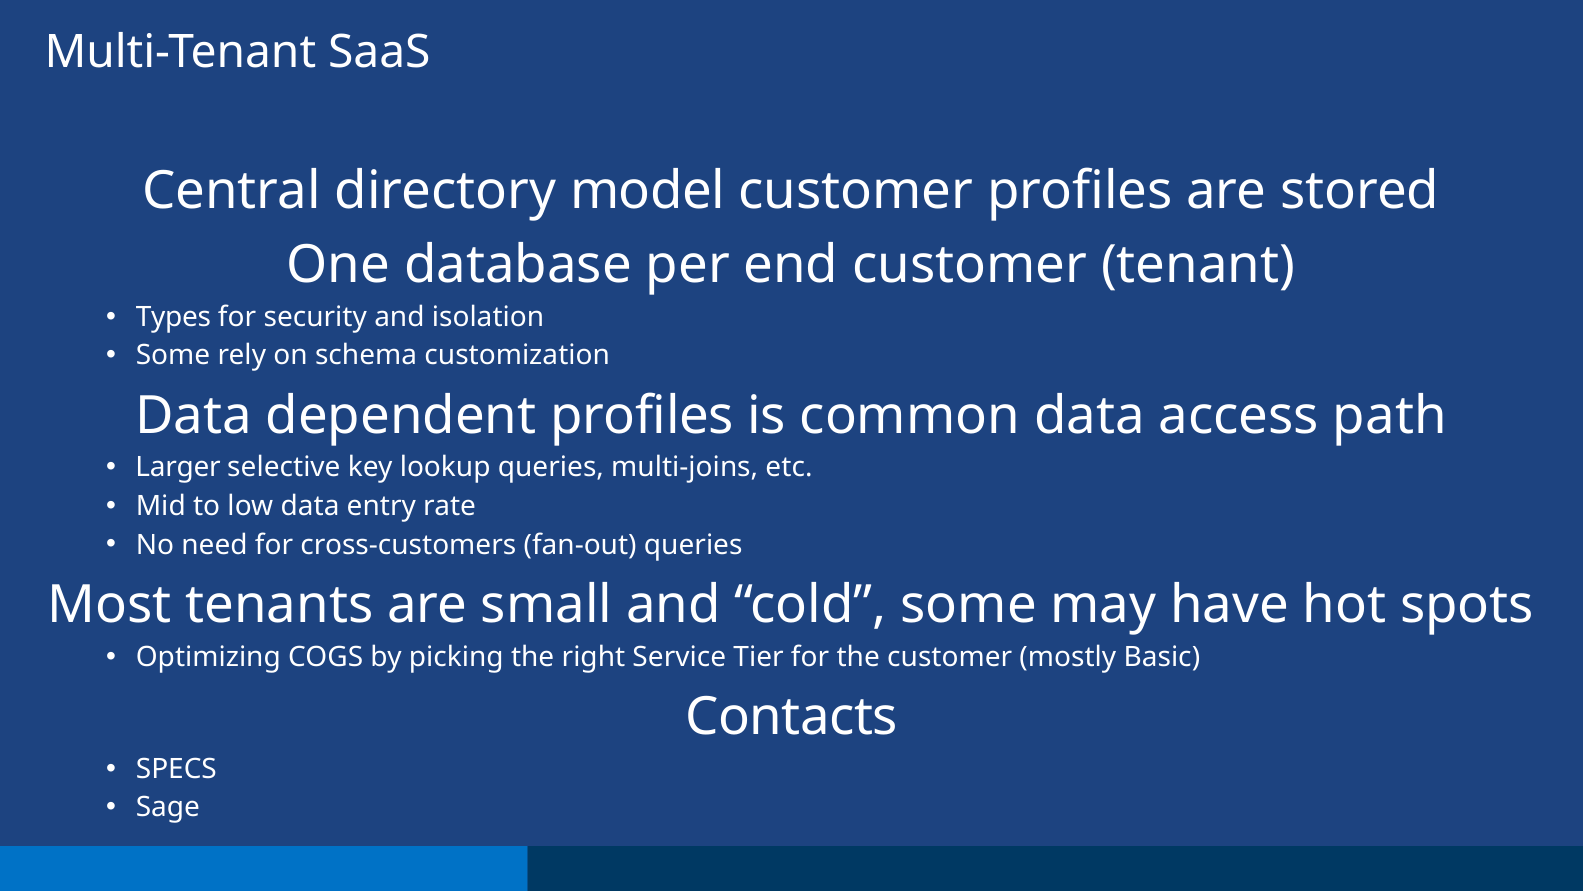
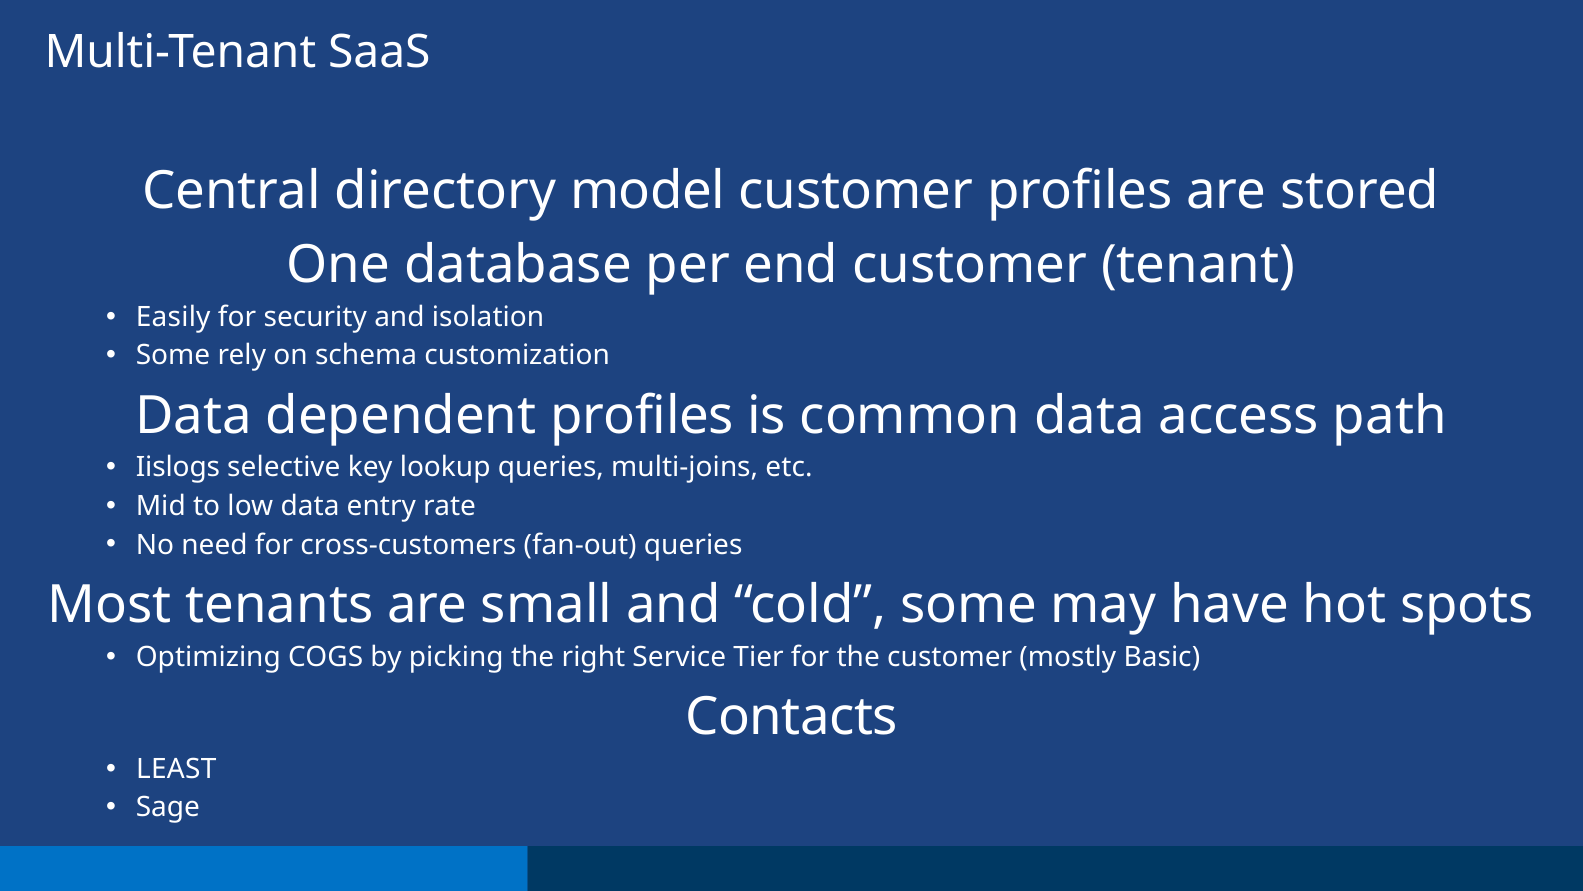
Types: Types -> Easily
Larger: Larger -> Iislogs
SPECS: SPECS -> LEAST
